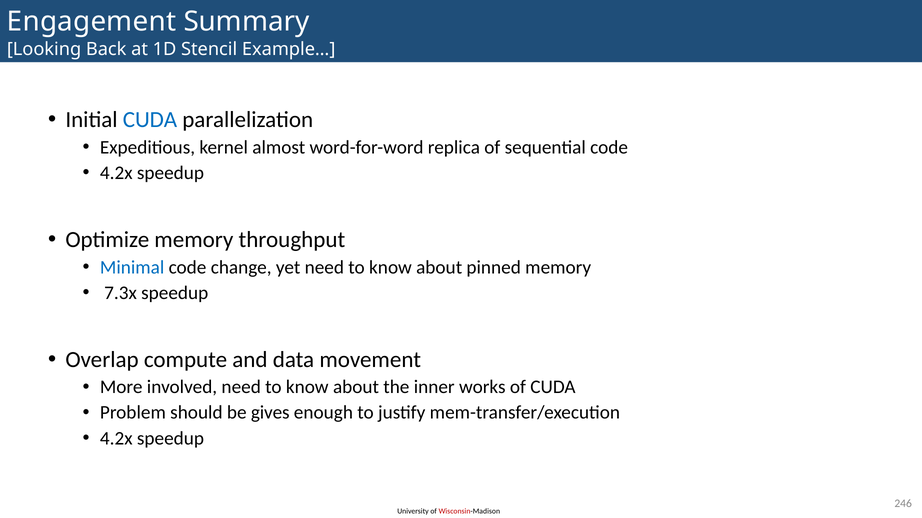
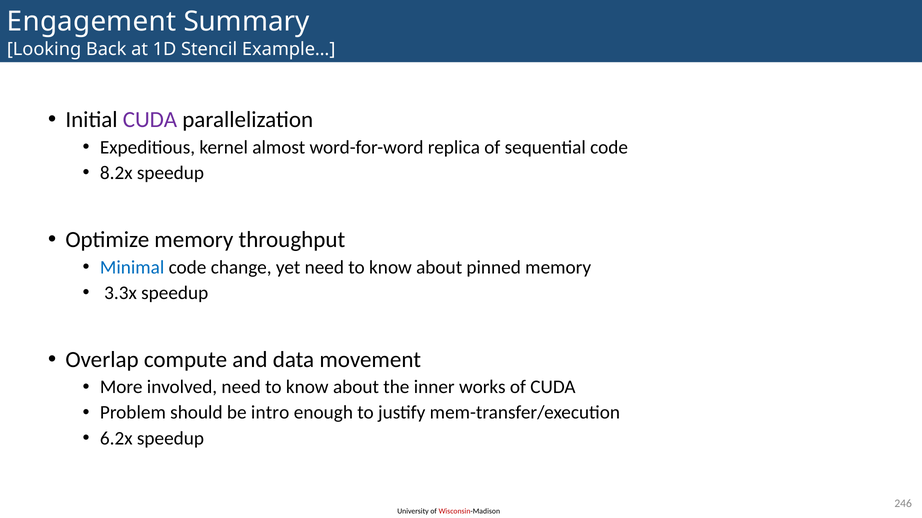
CUDA at (150, 120) colour: blue -> purple
4.2x at (116, 173): 4.2x -> 8.2x
7.3x: 7.3x -> 3.3x
gives: gives -> intro
4.2x at (116, 439): 4.2x -> 6.2x
